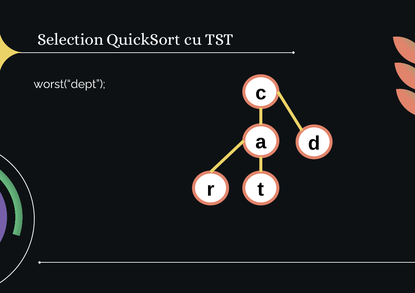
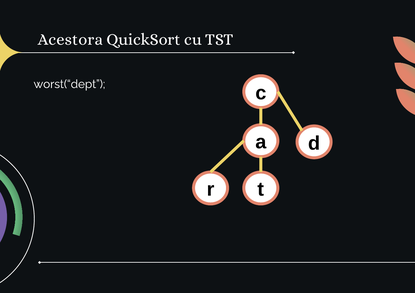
Selection: Selection -> Acestora
